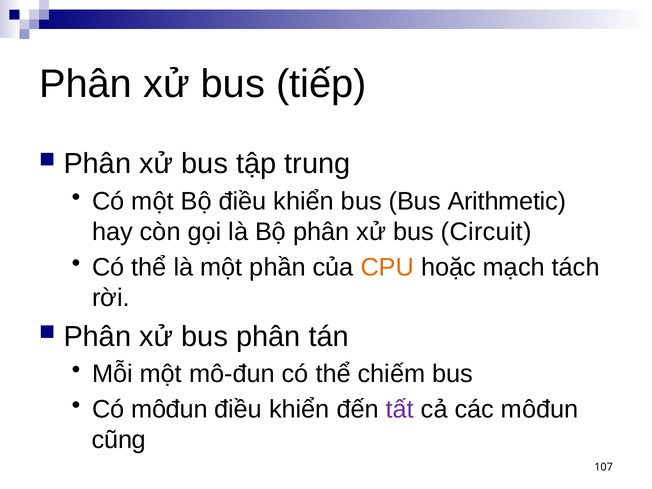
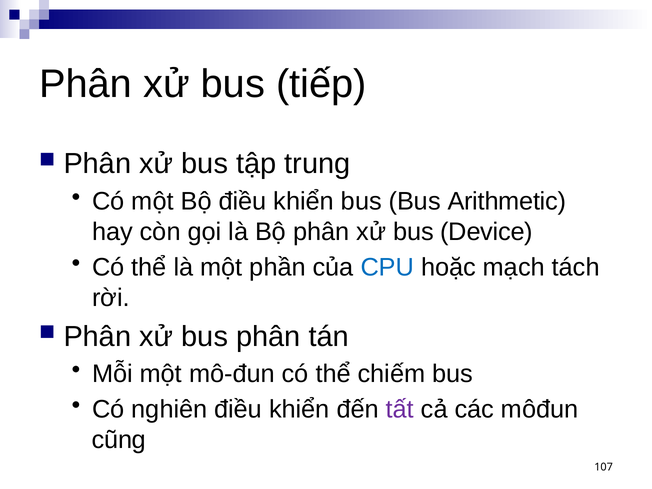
Circuit: Circuit -> Device
CPU colour: orange -> blue
Có môđun: môđun -> nghiên
